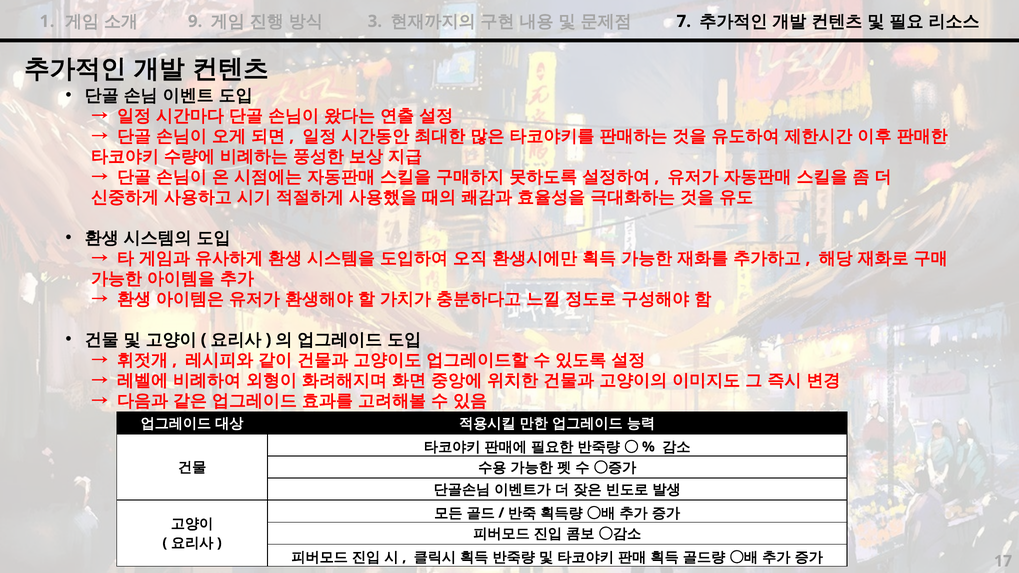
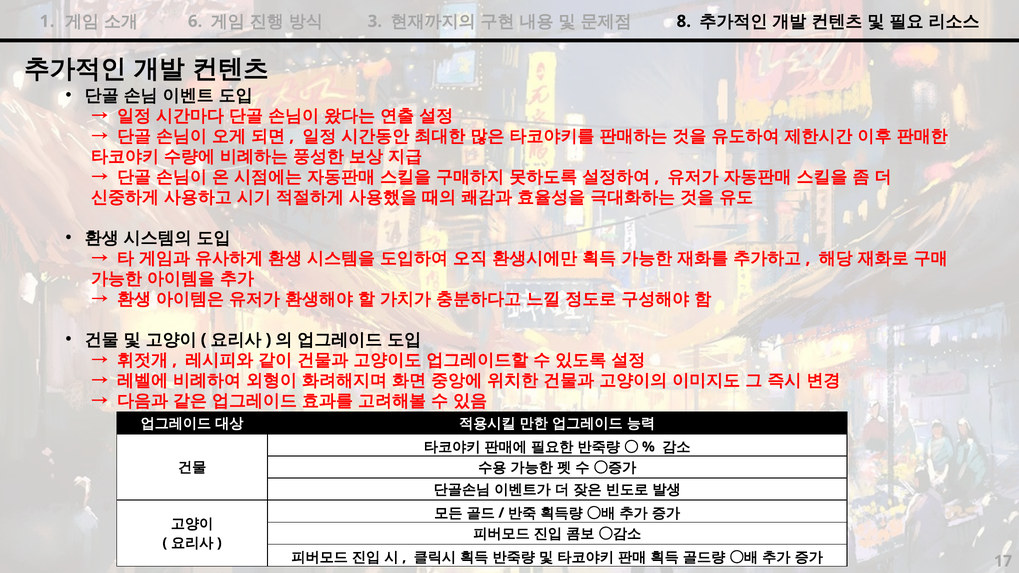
9: 9 -> 6
7: 7 -> 8
